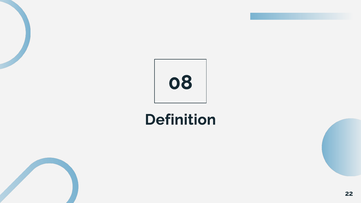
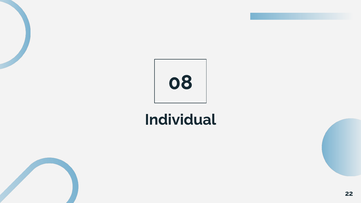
Definition: Definition -> Individual
